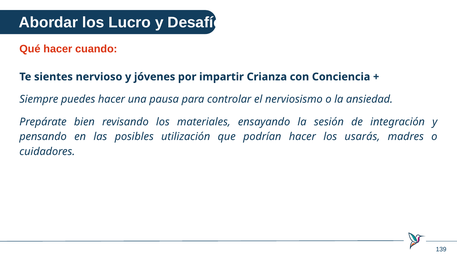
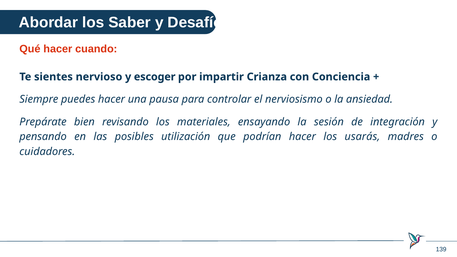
Lucro: Lucro -> Saber
jóvenes: jóvenes -> escoger
